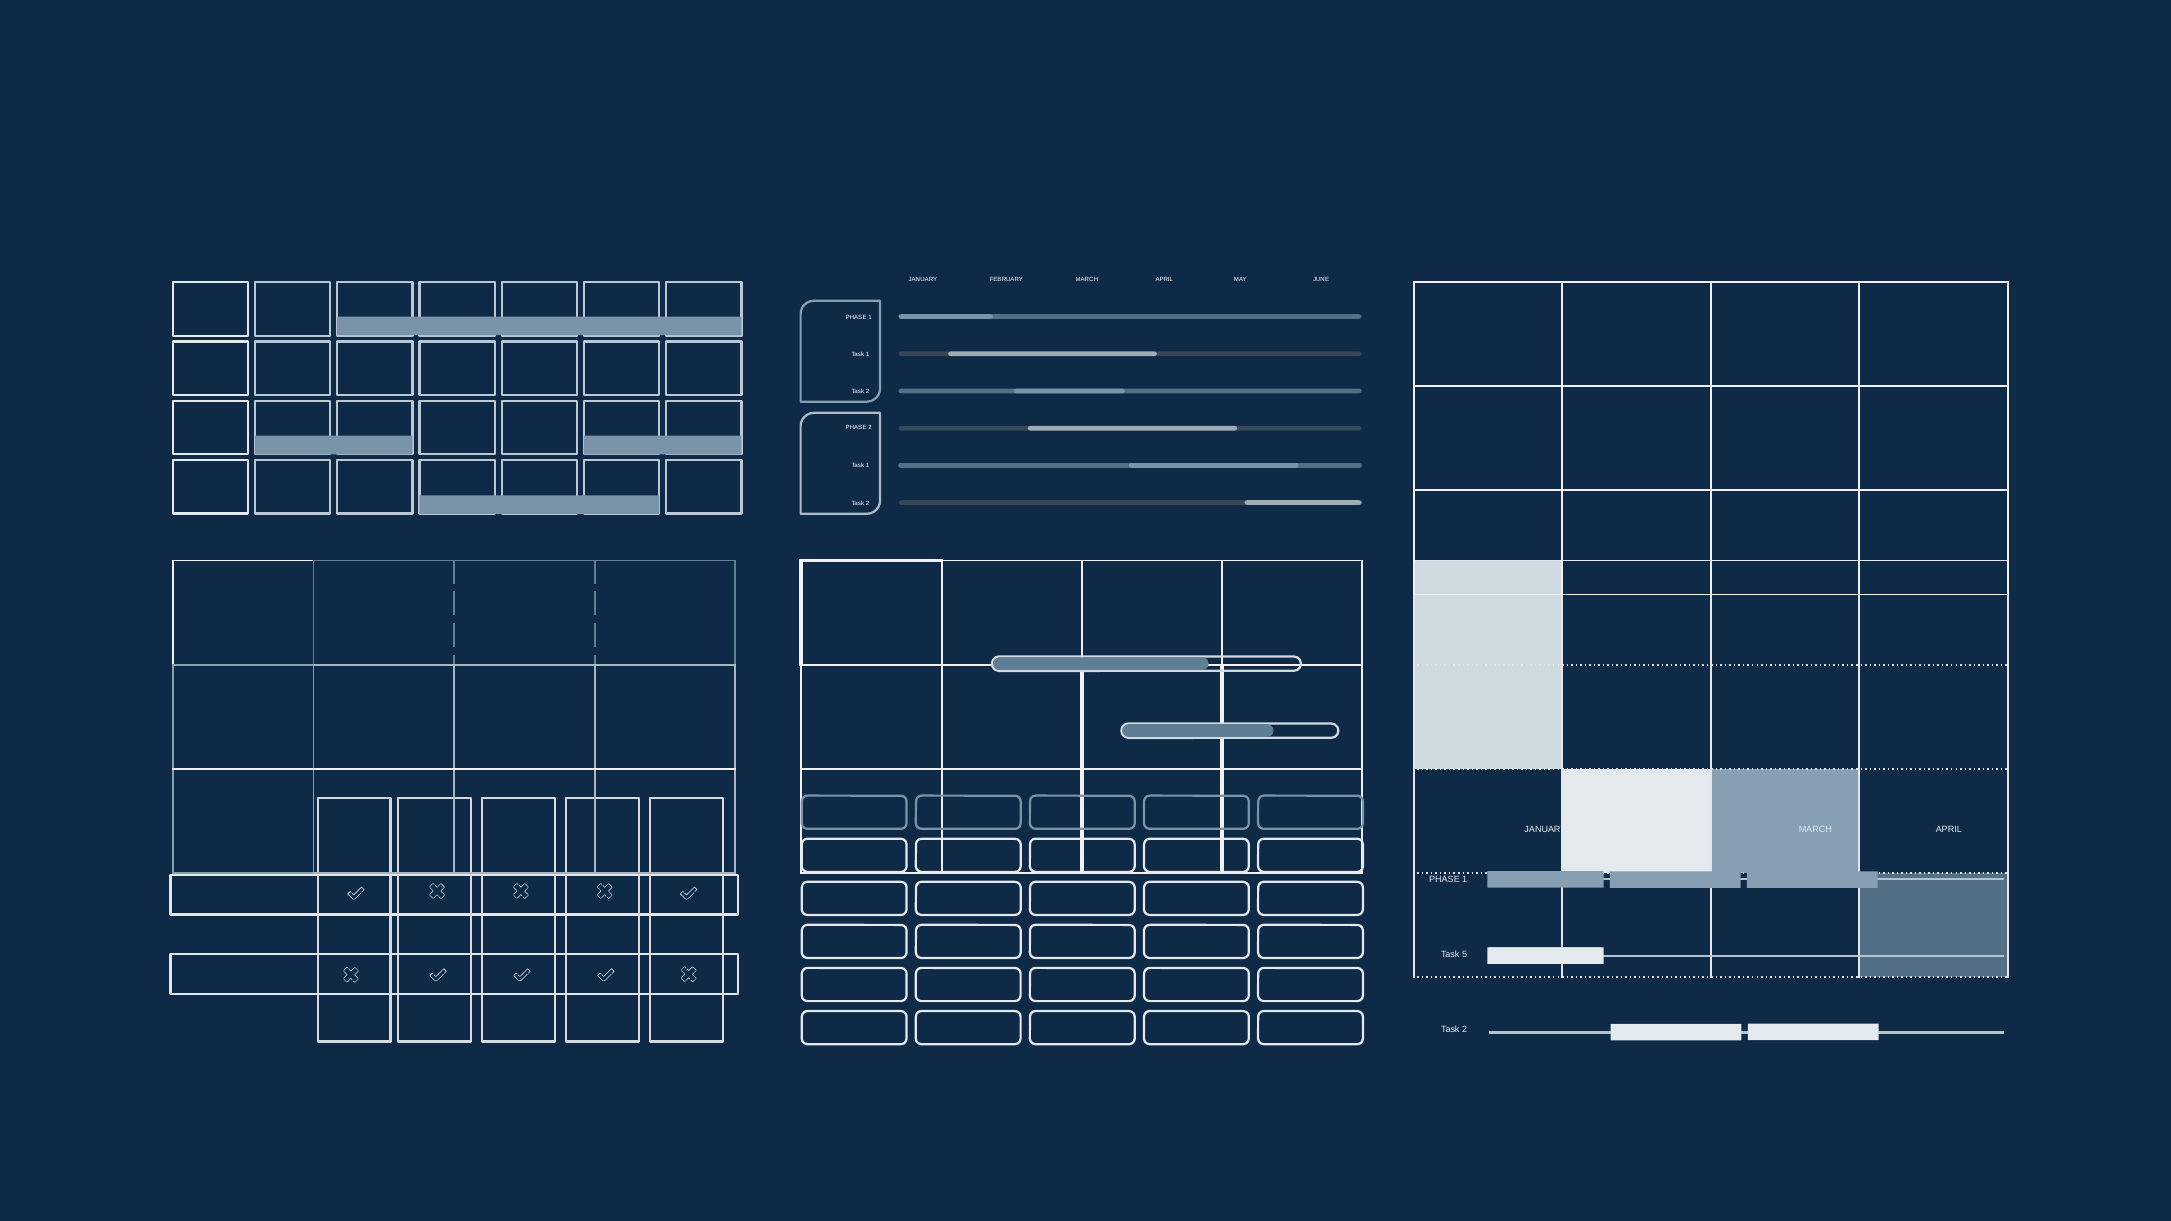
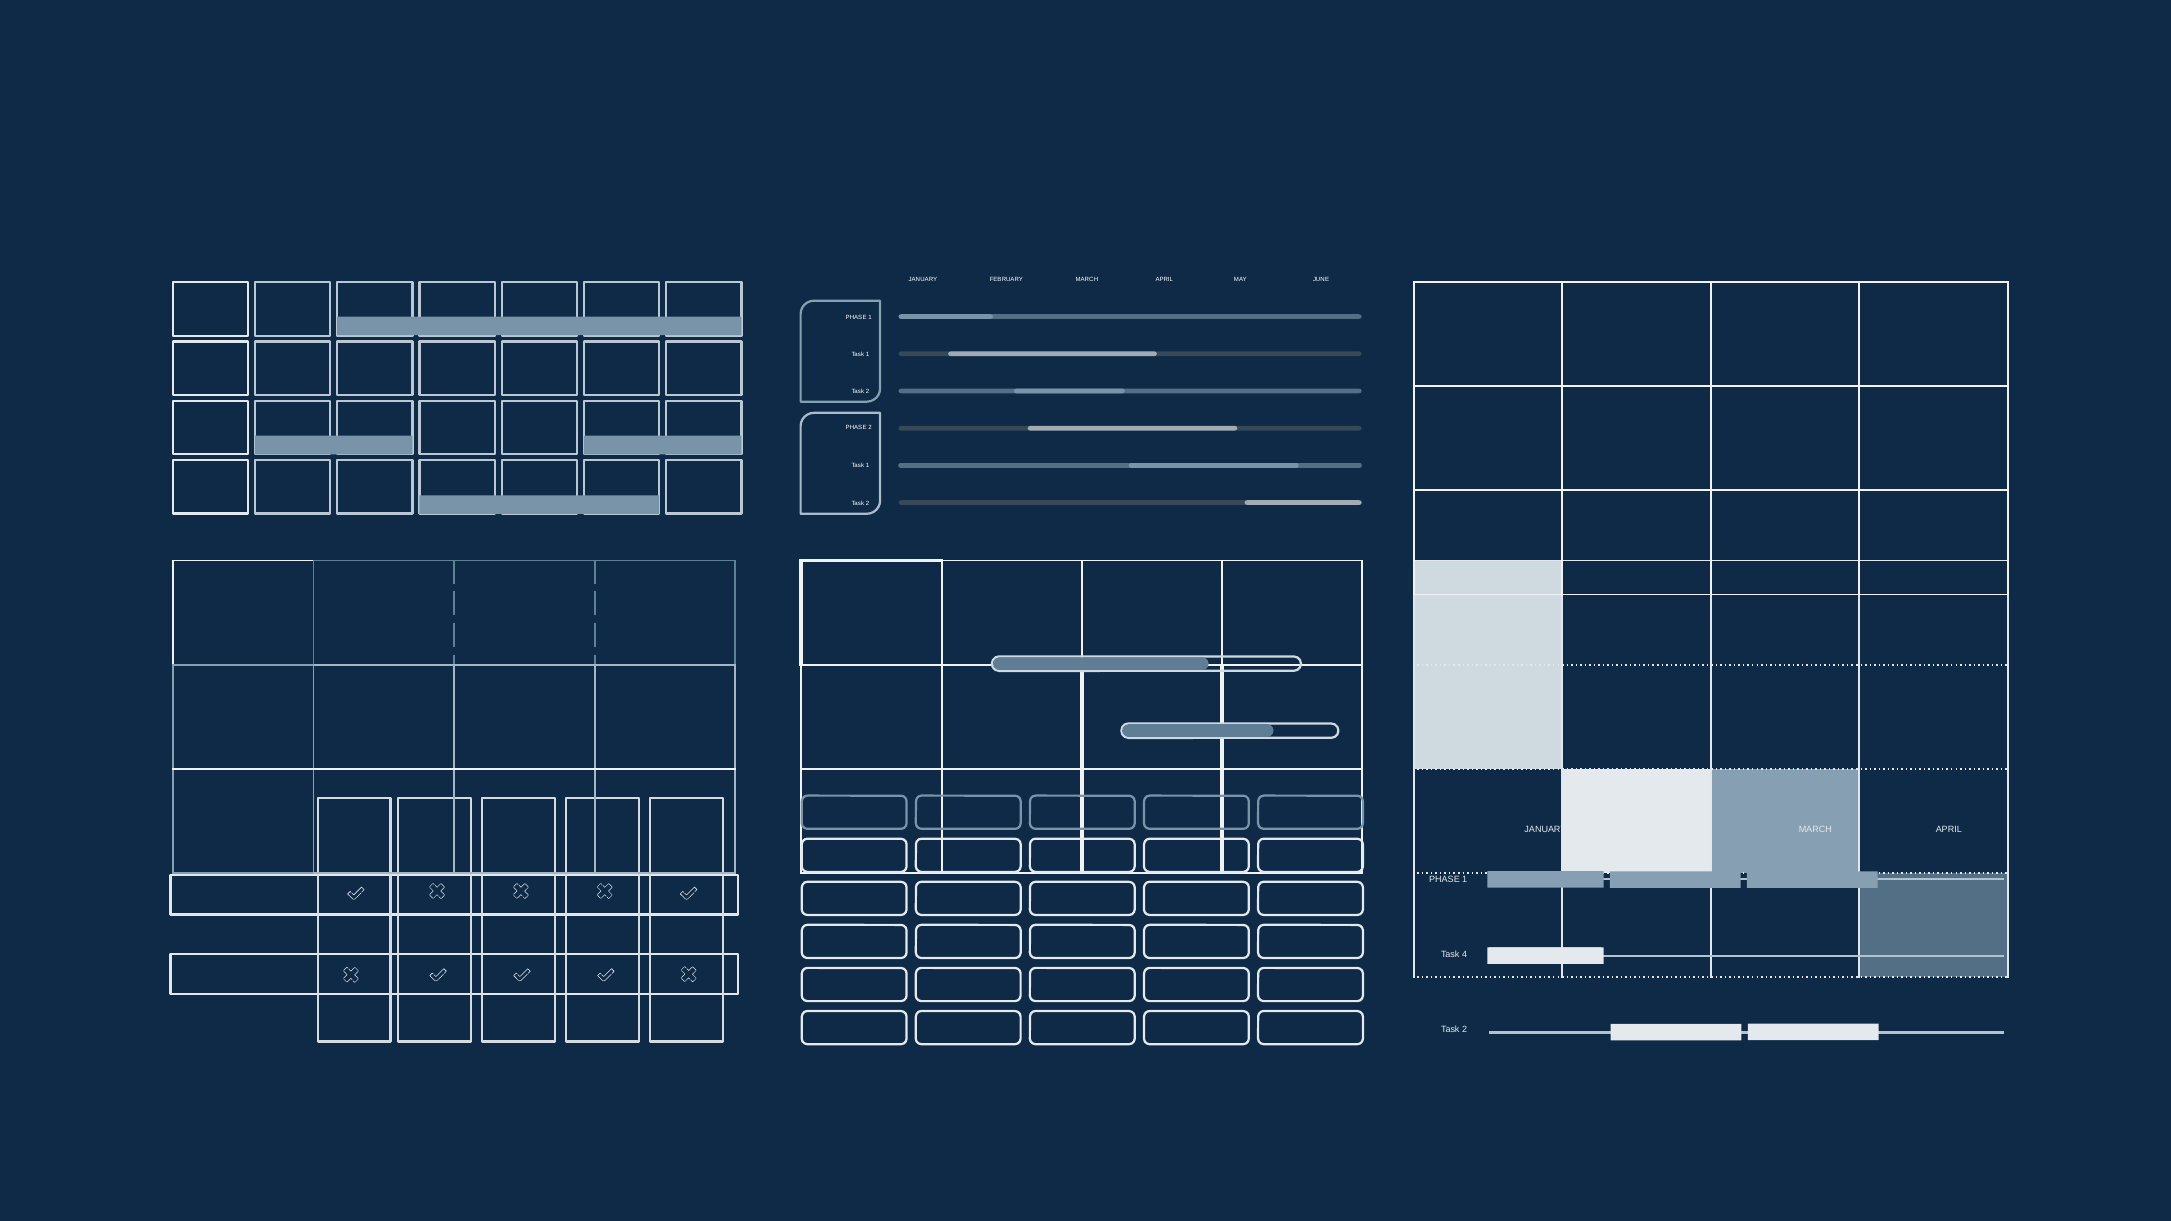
5: 5 -> 4
